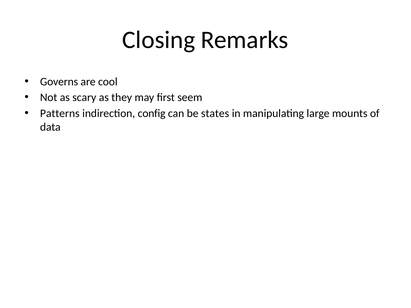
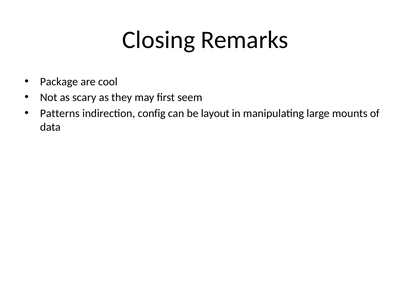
Governs: Governs -> Package
states: states -> layout
